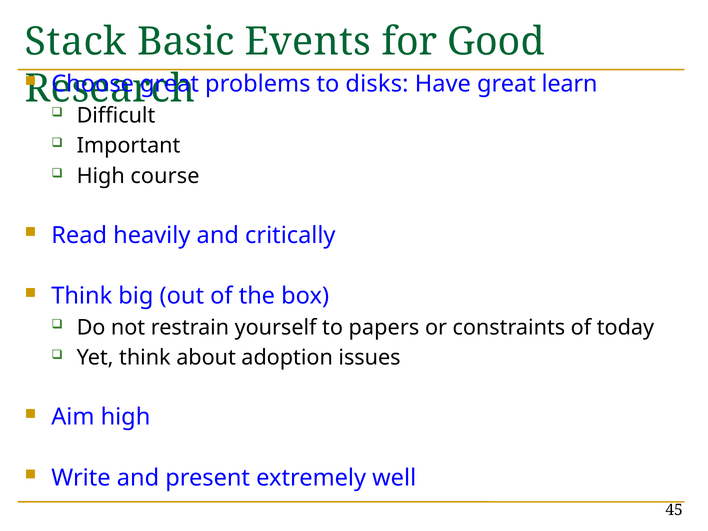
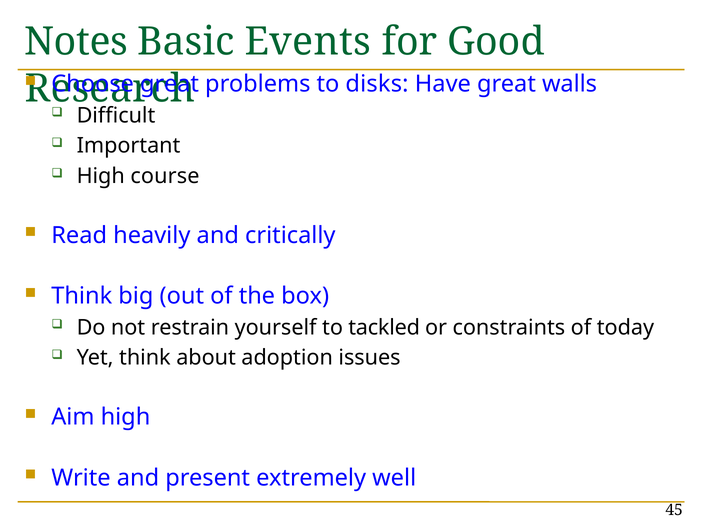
Stack: Stack -> Notes
learn: learn -> walls
papers: papers -> tackled
